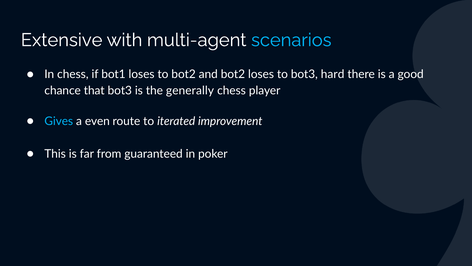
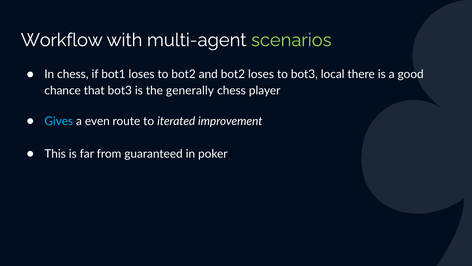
Extensive: Extensive -> Workflow
scenarios colour: light blue -> light green
hard: hard -> local
